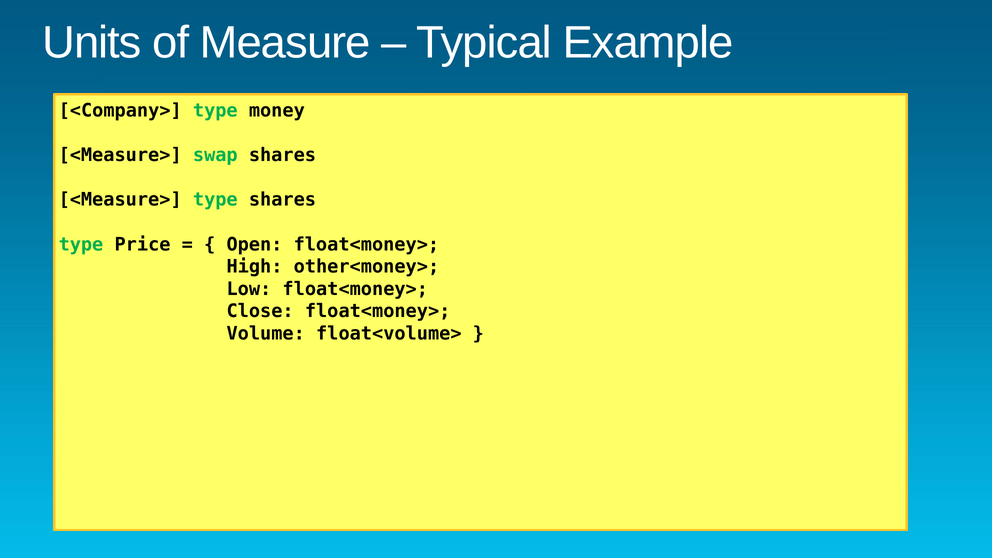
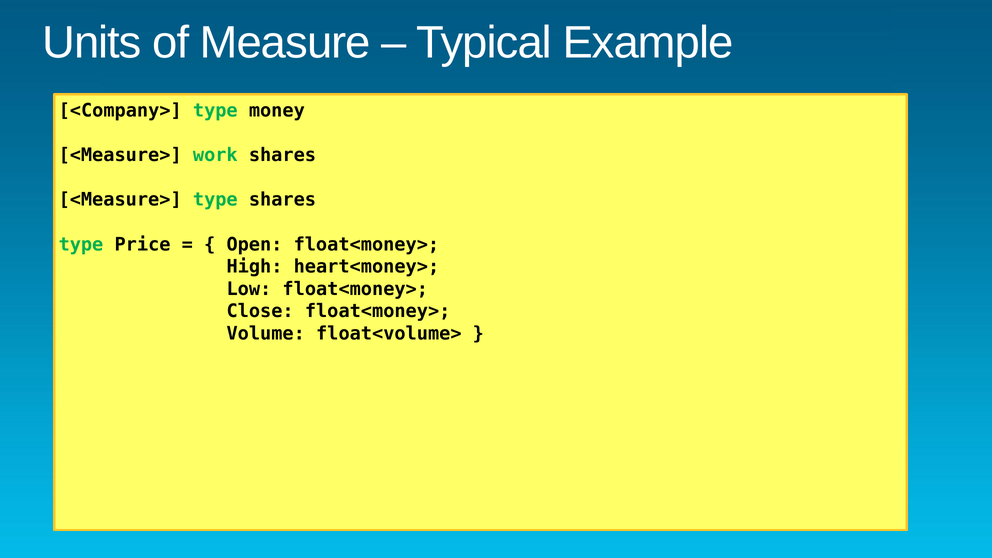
swap: swap -> work
other<money>: other<money> -> heart<money>
